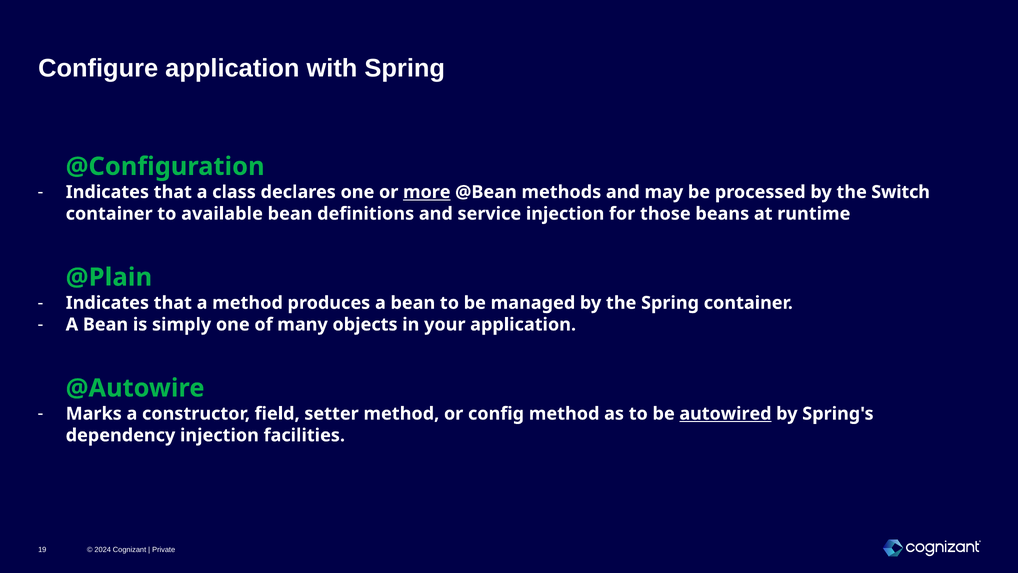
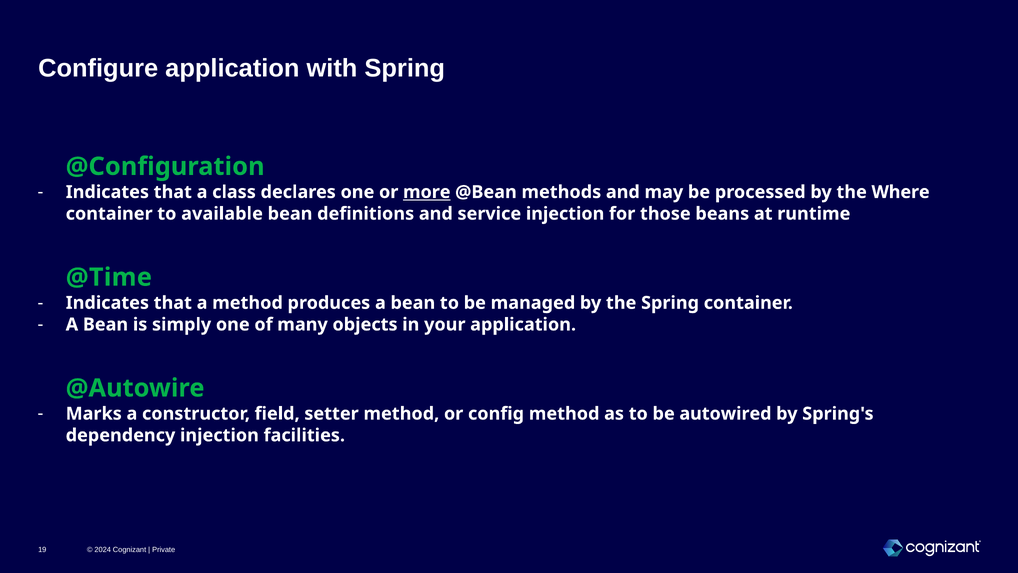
Switch: Switch -> Where
@Plain: @Plain -> @Time
autowired underline: present -> none
